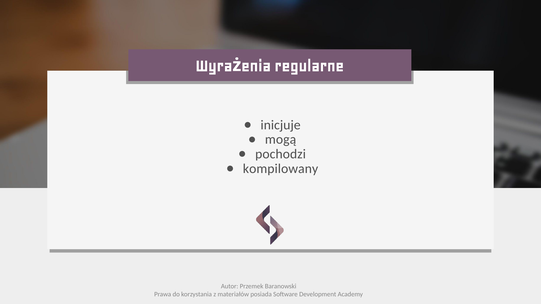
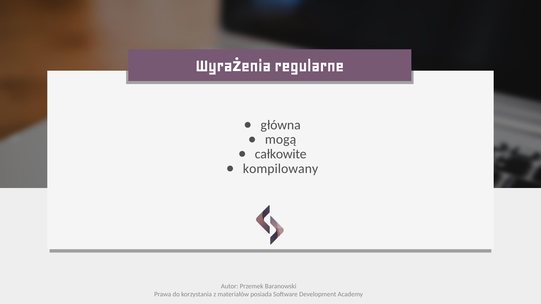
inicjuje: inicjuje -> główna
pochodzi: pochodzi -> całkowite
